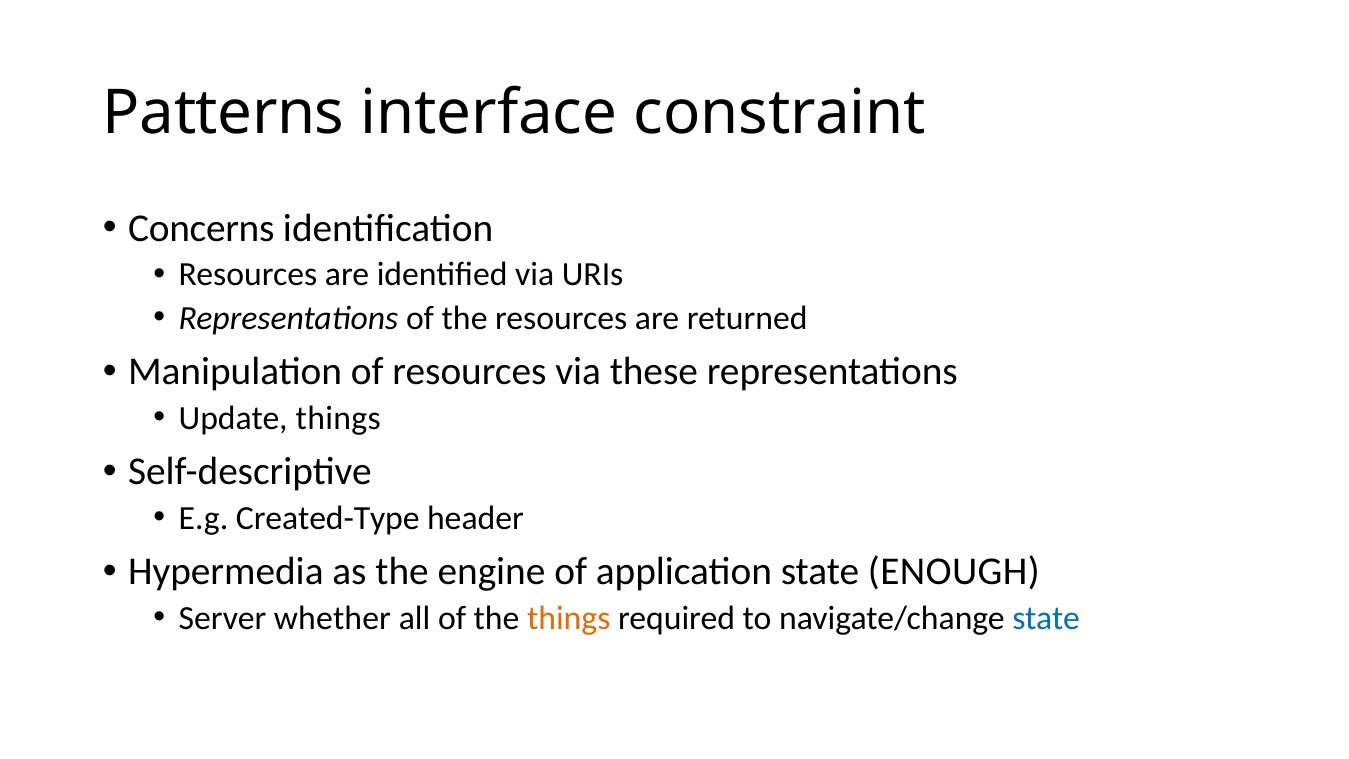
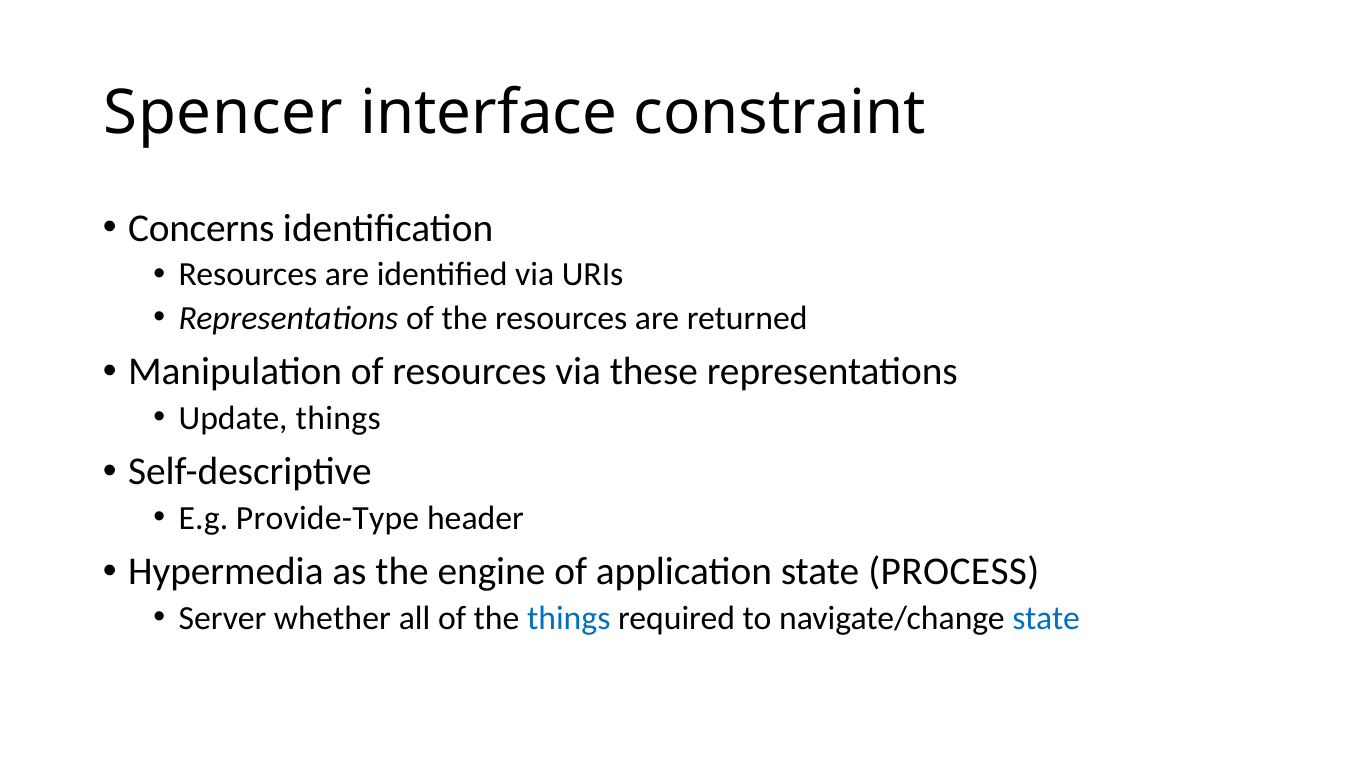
Patterns: Patterns -> Spencer
Created-Type: Created-Type -> Provide-Type
ENOUGH: ENOUGH -> PROCESS
things at (569, 618) colour: orange -> blue
